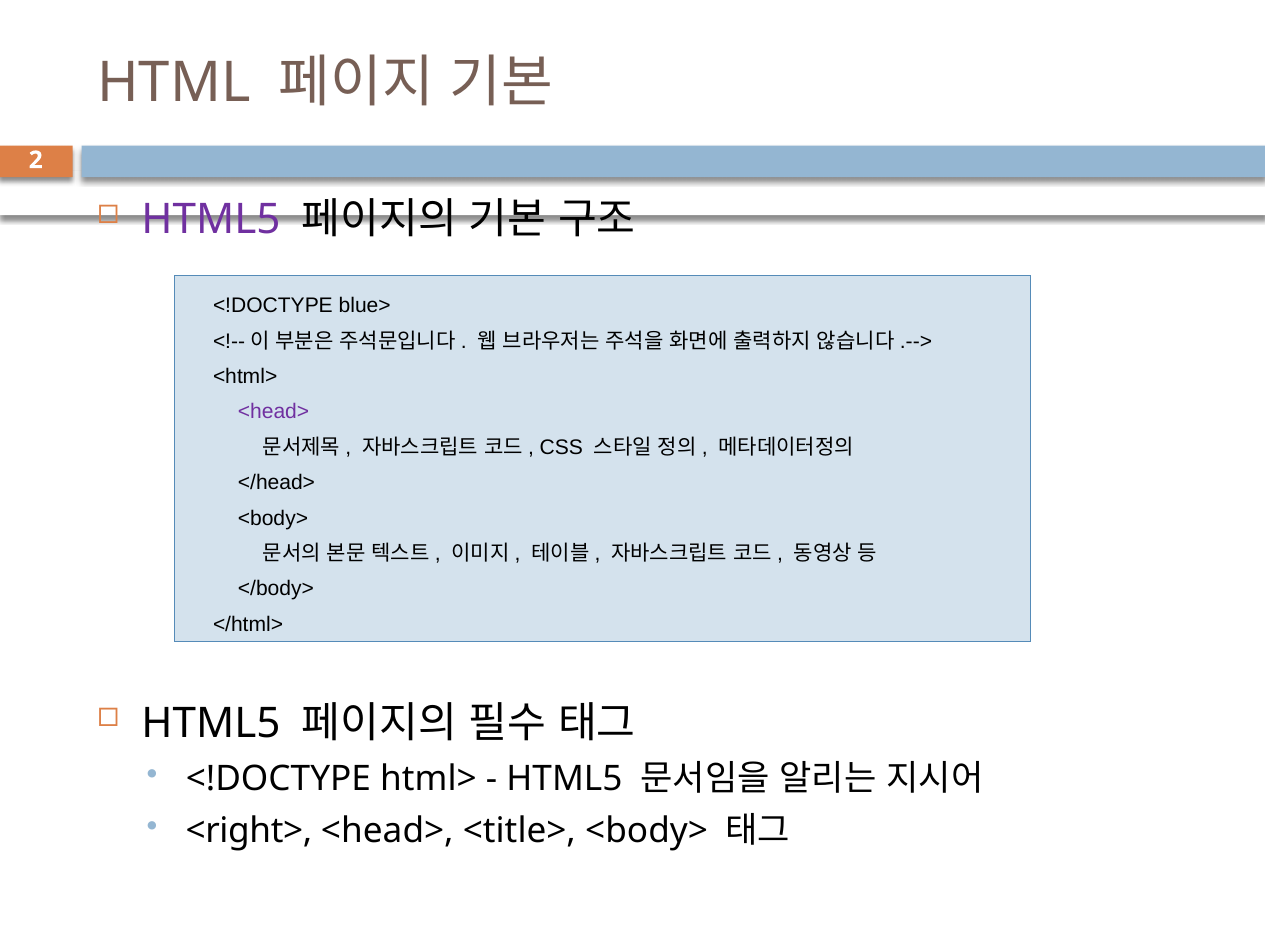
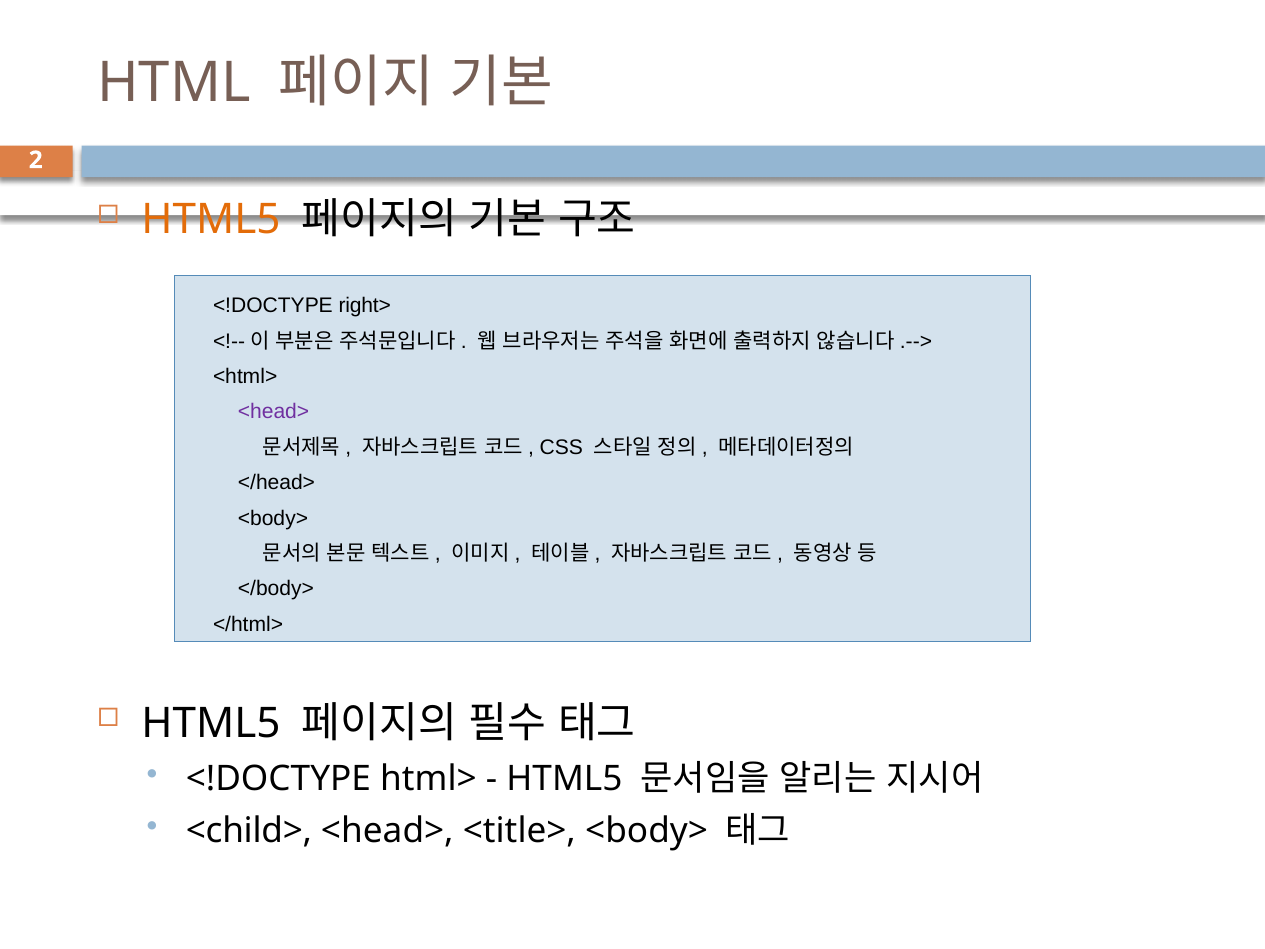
HTML5 at (211, 220) colour: purple -> orange
blue>: blue> -> right>
<right>: <right> -> <child>
